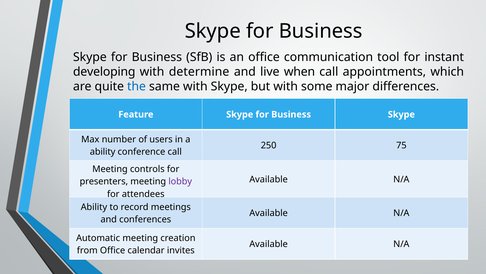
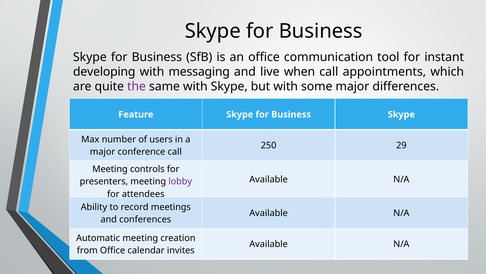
determine: determine -> messaging
the colour: blue -> purple
75: 75 -> 29
ability at (103, 151): ability -> major
